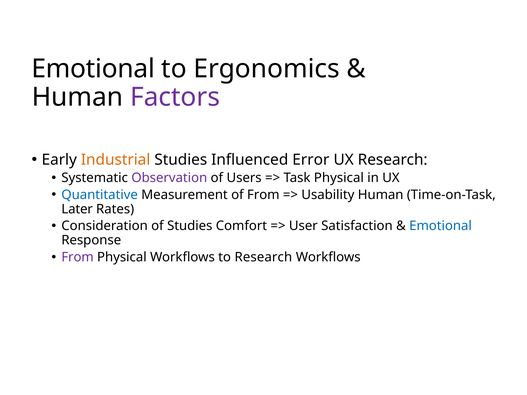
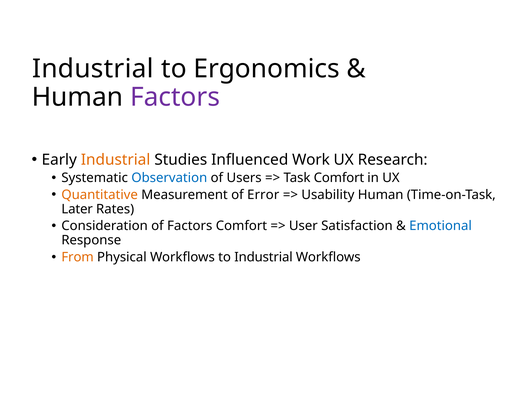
Emotional at (93, 69): Emotional -> Industrial
Error: Error -> Work
Observation colour: purple -> blue
Task Physical: Physical -> Comfort
Quantitative colour: blue -> orange
of From: From -> Error
of Studies: Studies -> Factors
From at (78, 257) colour: purple -> orange
to Research: Research -> Industrial
